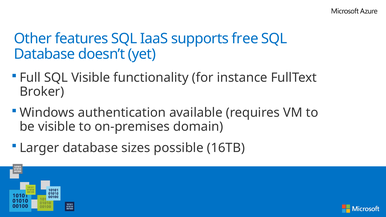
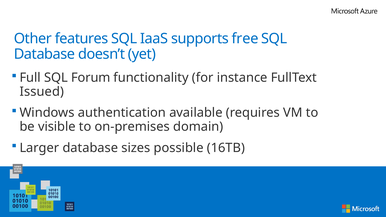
SQL Visible: Visible -> Forum
Broker: Broker -> Issued
